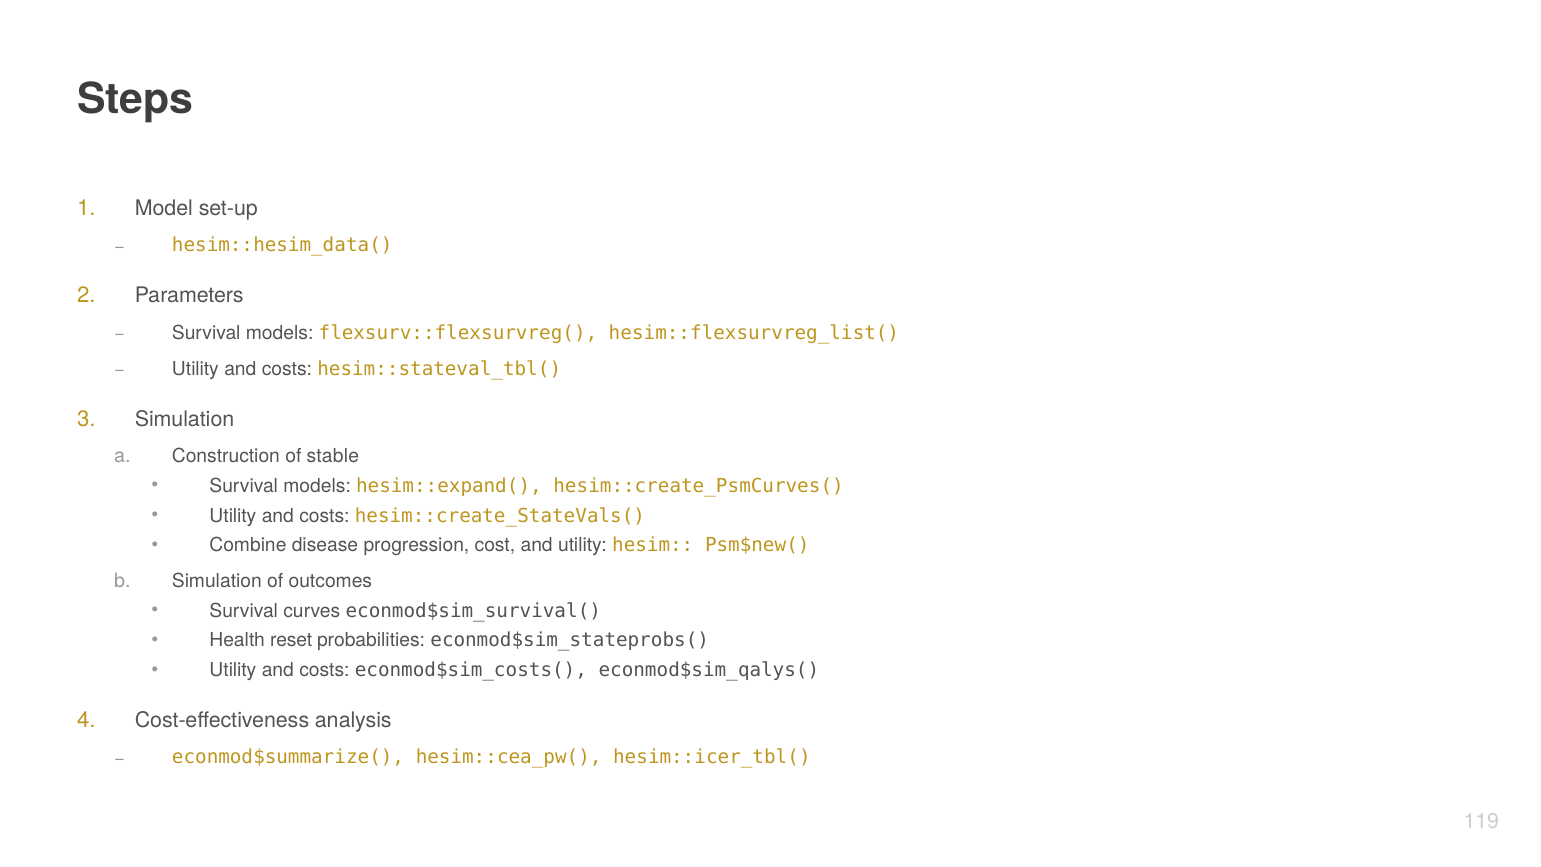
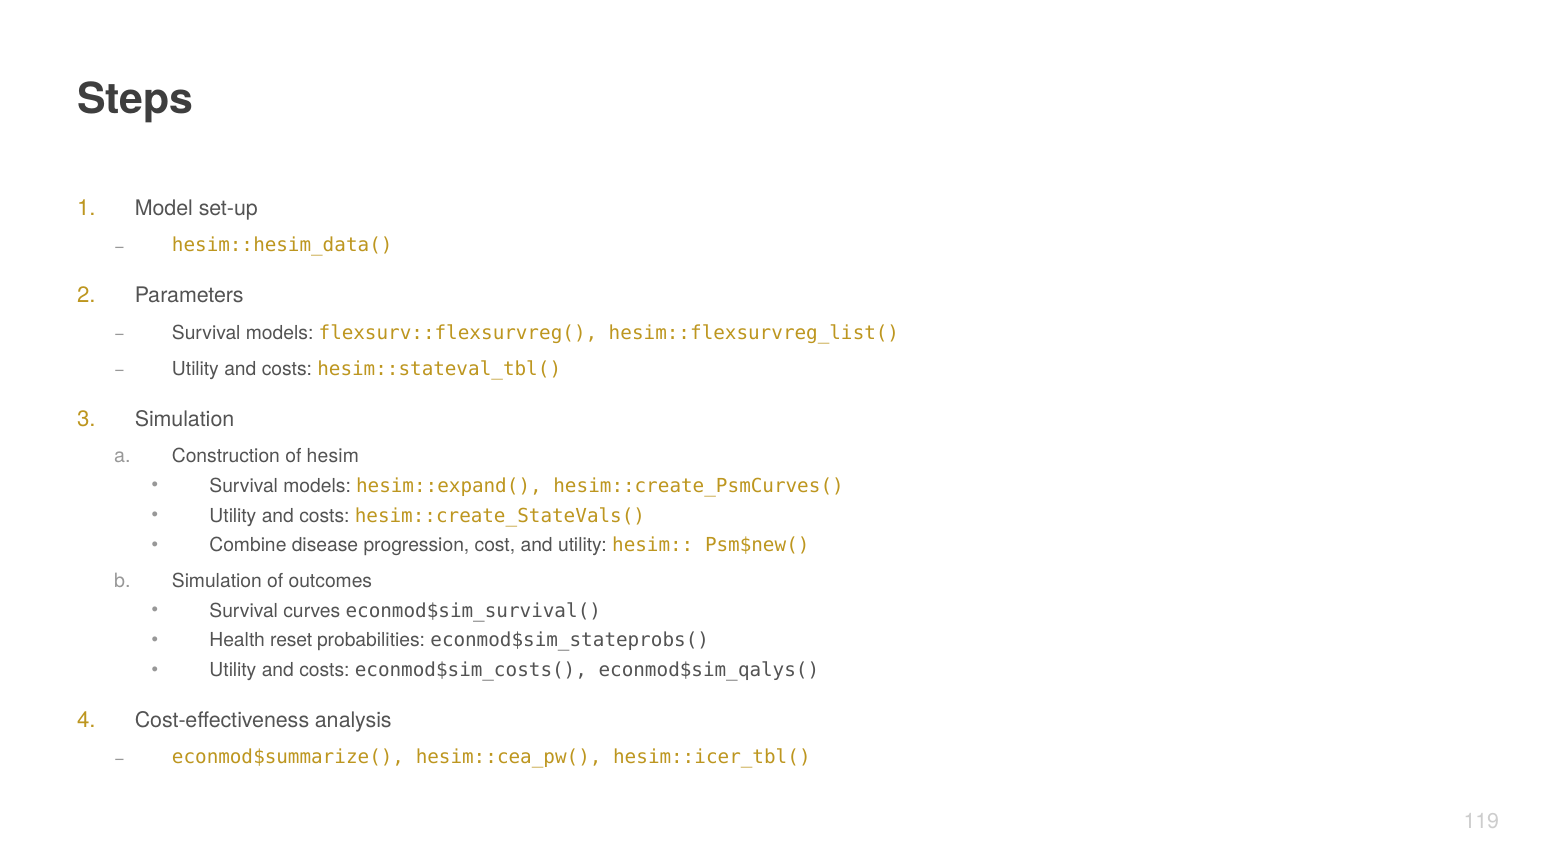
of stable: stable -> hesim
